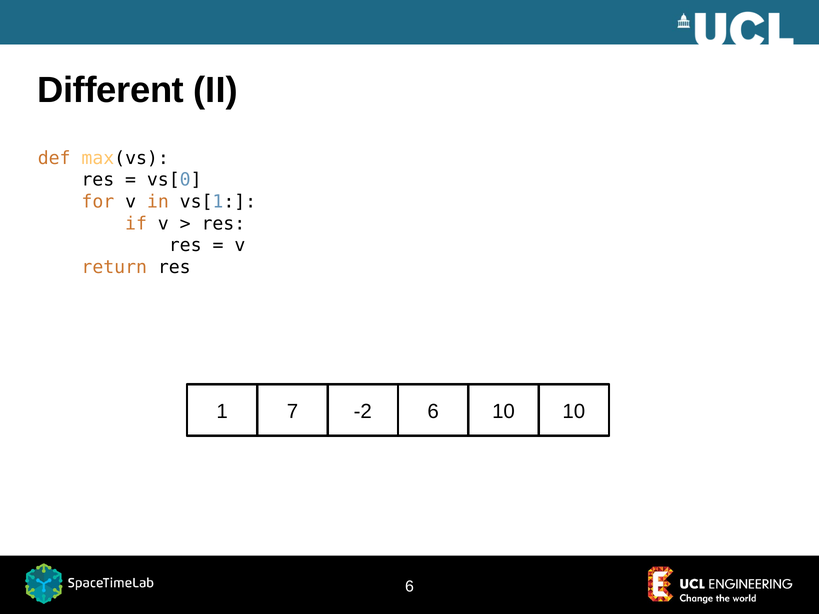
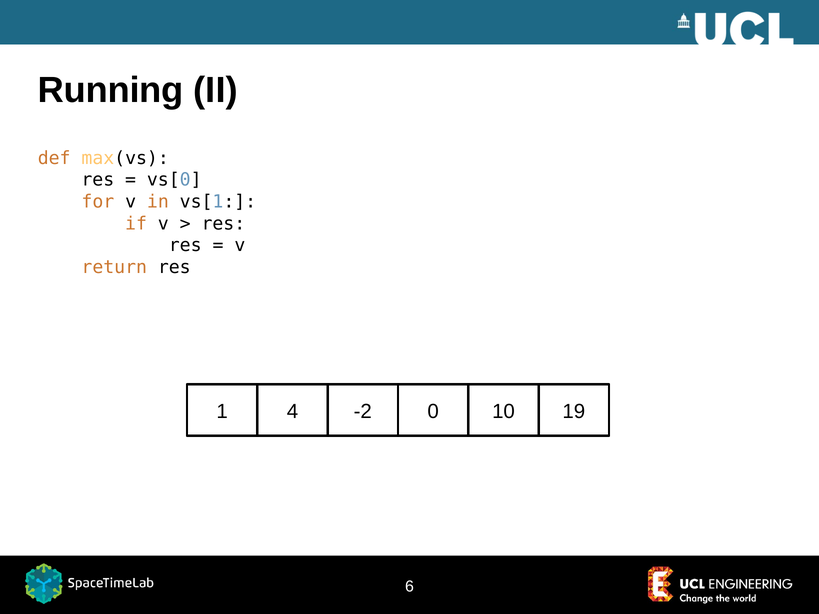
Different: Different -> Running
7: 7 -> 4
-2 6: 6 -> 0
10 10: 10 -> 19
